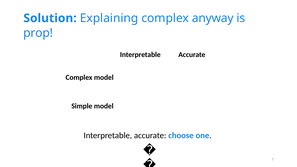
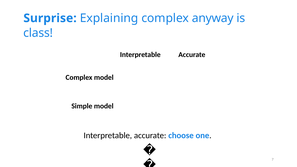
Solution: Solution -> Surprise
prop: prop -> class
